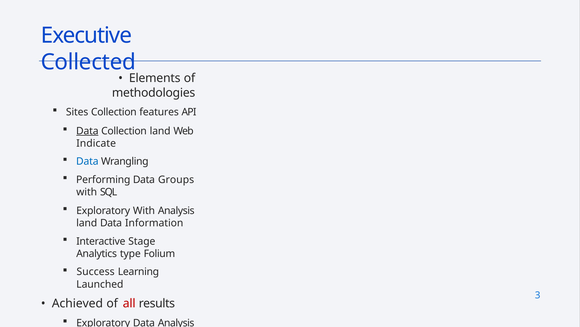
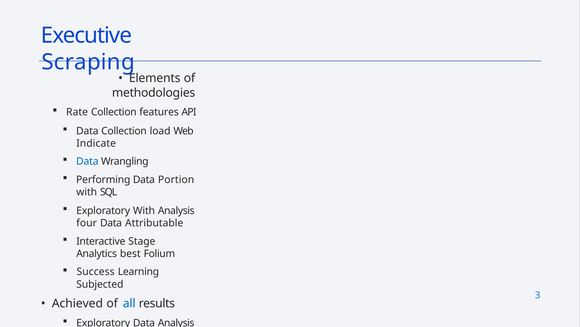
Collected: Collected -> Scraping
Sites: Sites -> Rate
Data at (87, 131) underline: present -> none
Collection land: land -> load
Groups: Groups -> Portion
land at (87, 223): land -> four
Information: Information -> Attributable
type: type -> best
Launched: Launched -> Subjected
all colour: red -> blue
